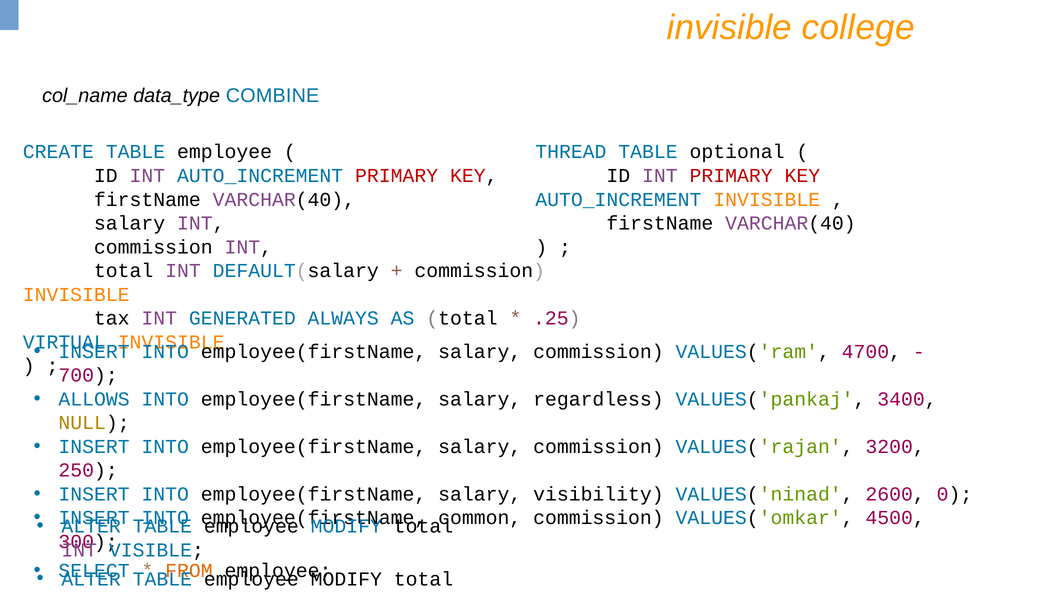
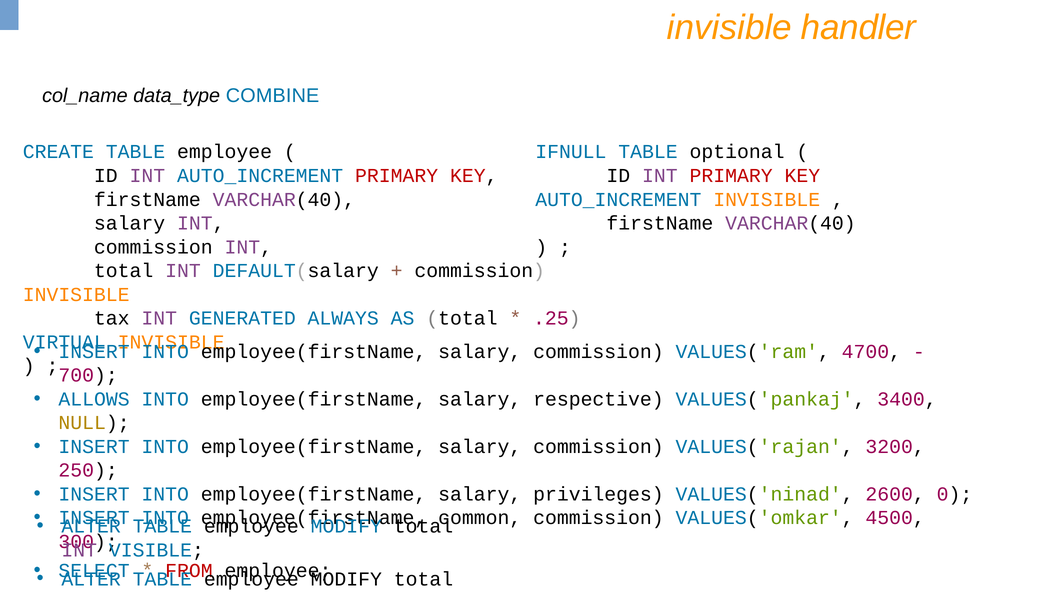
college: college -> handler
THREAD: THREAD -> IFNULL
regardless: regardless -> respective
visibility: visibility -> privileges
FROM colour: orange -> red
